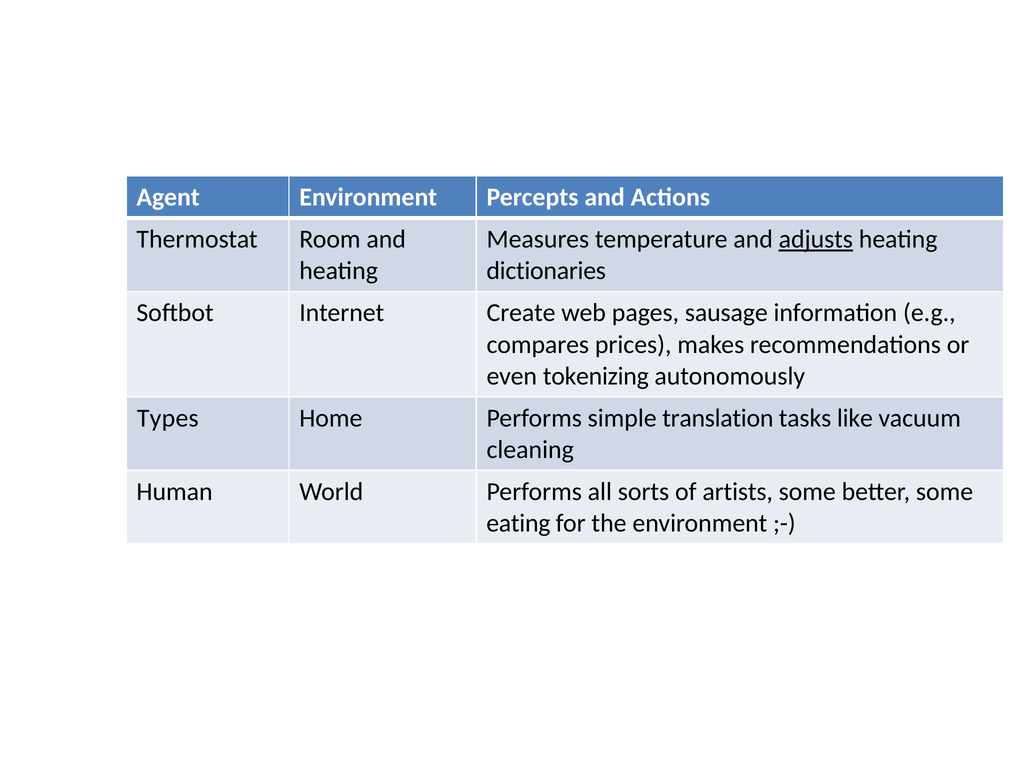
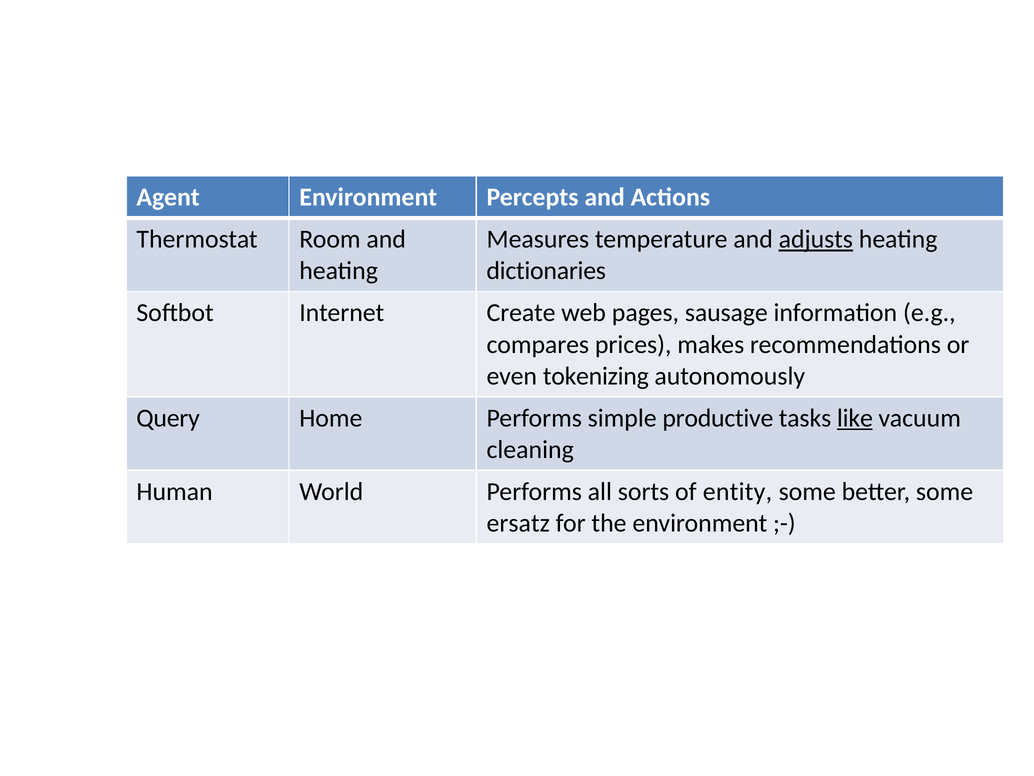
Types: Types -> Query
translation: translation -> productive
like underline: none -> present
artists: artists -> entity
eating: eating -> ersatz
